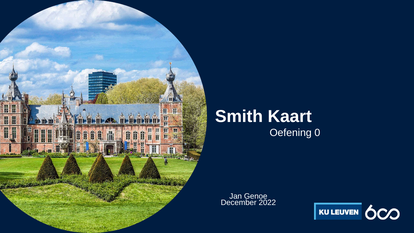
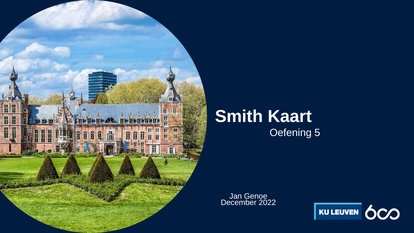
0: 0 -> 5
